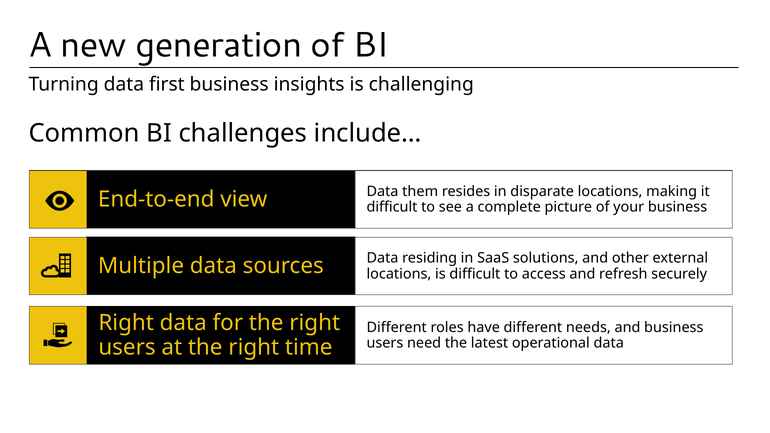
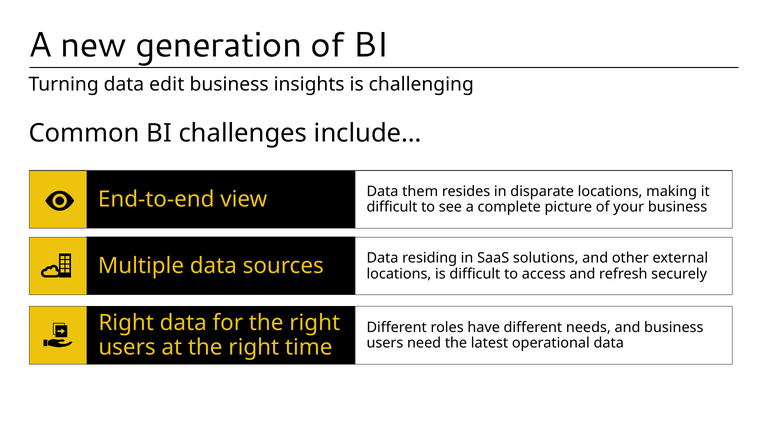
first: first -> edit
